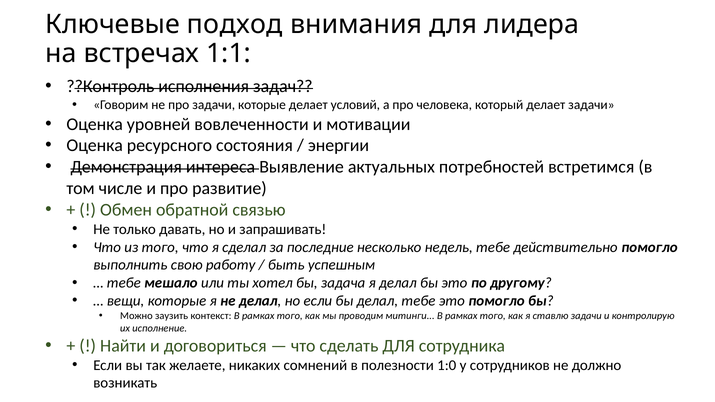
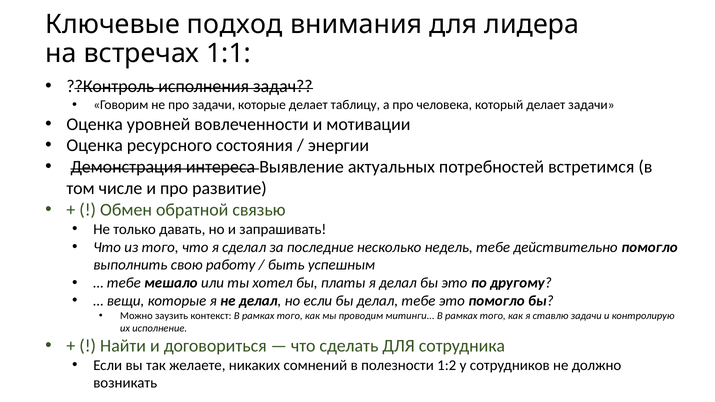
условий: условий -> таблицу
задача: задача -> платы
1:0: 1:0 -> 1:2
